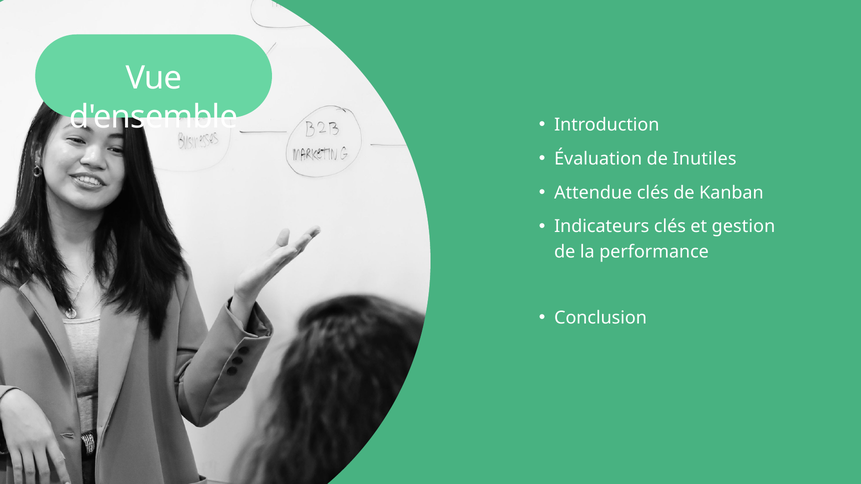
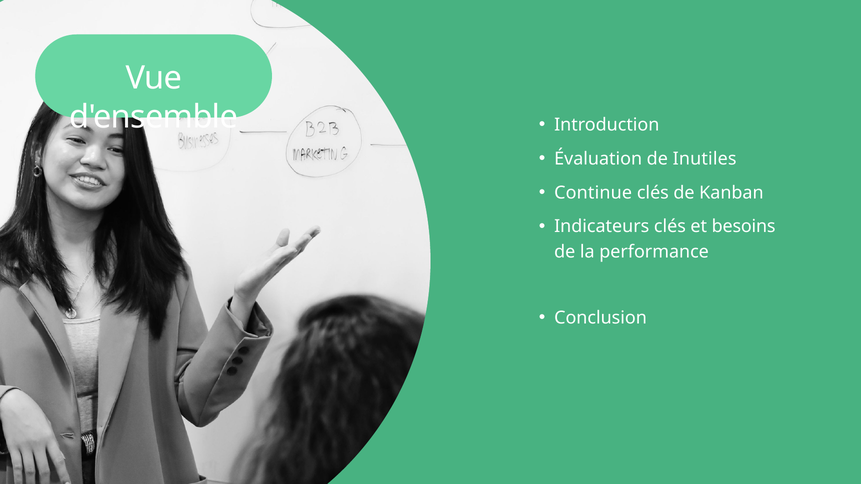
Attendue: Attendue -> Continue
gestion: gestion -> besoins
